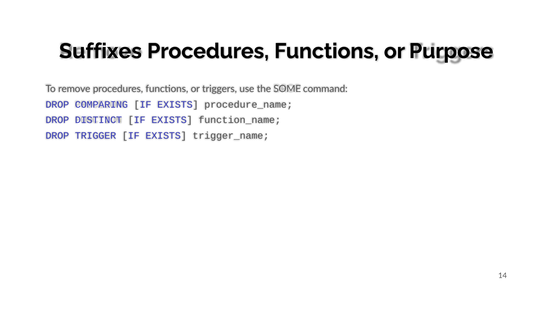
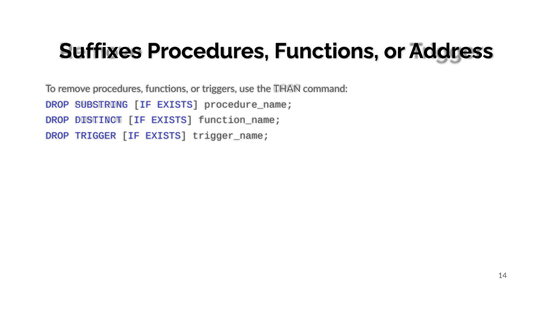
Purpose: Purpose -> Address
SOME: SOME -> THAN
COMPARING: COMPARING -> SUBSTRING
